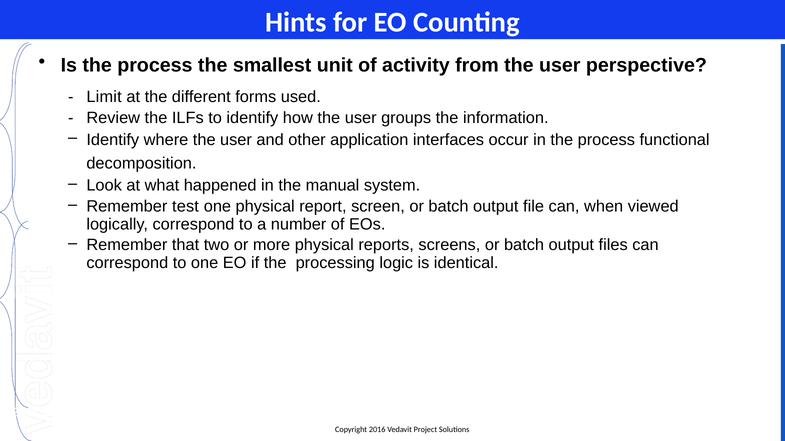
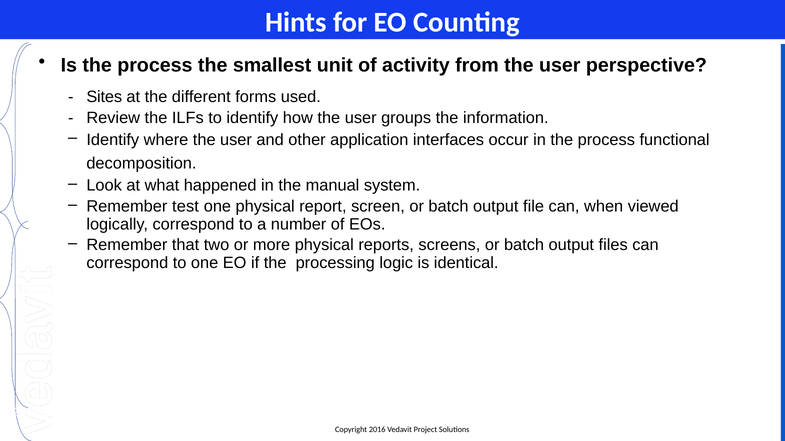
Limit: Limit -> Sites
